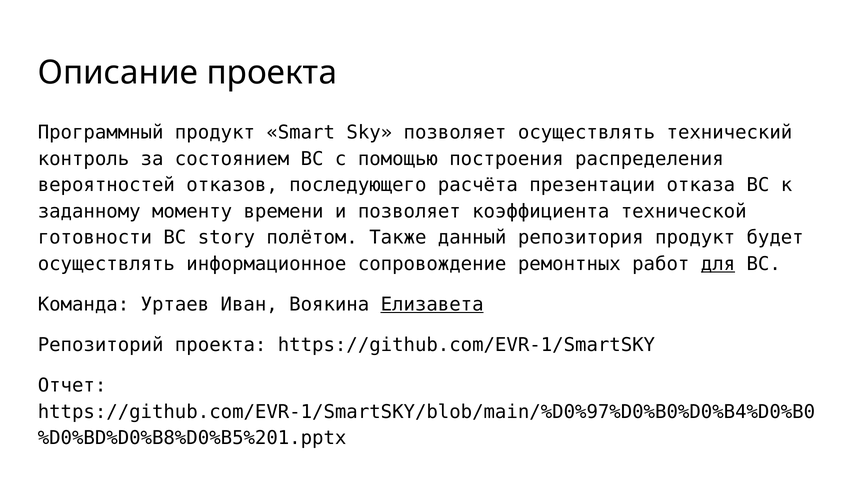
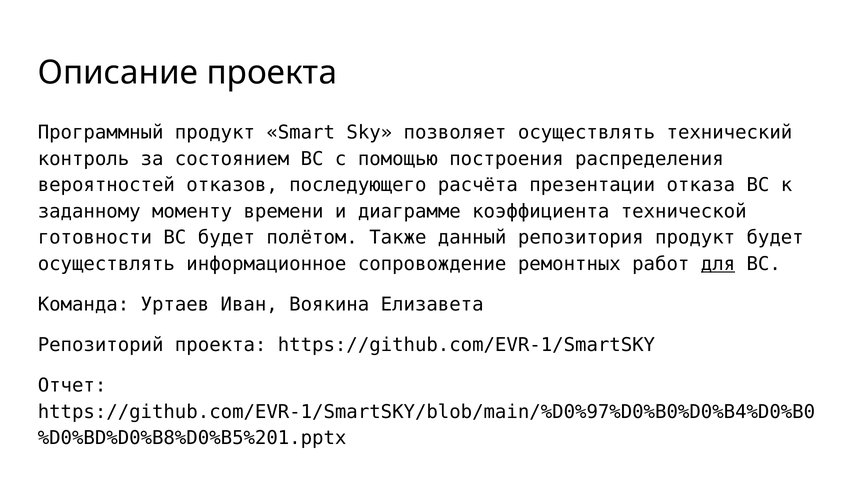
и позволяет: позволяет -> диаграмме
ВС story: story -> будет
Елизавета underline: present -> none
